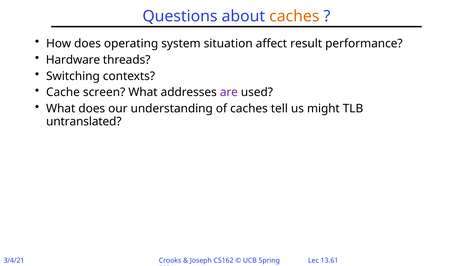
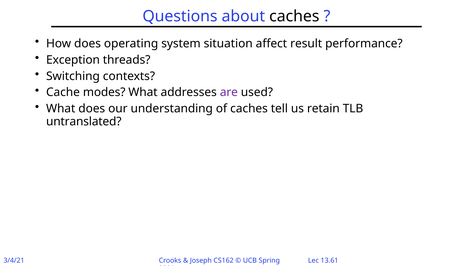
caches at (294, 16) colour: orange -> black
Hardware: Hardware -> Exception
screen: screen -> modes
might: might -> retain
